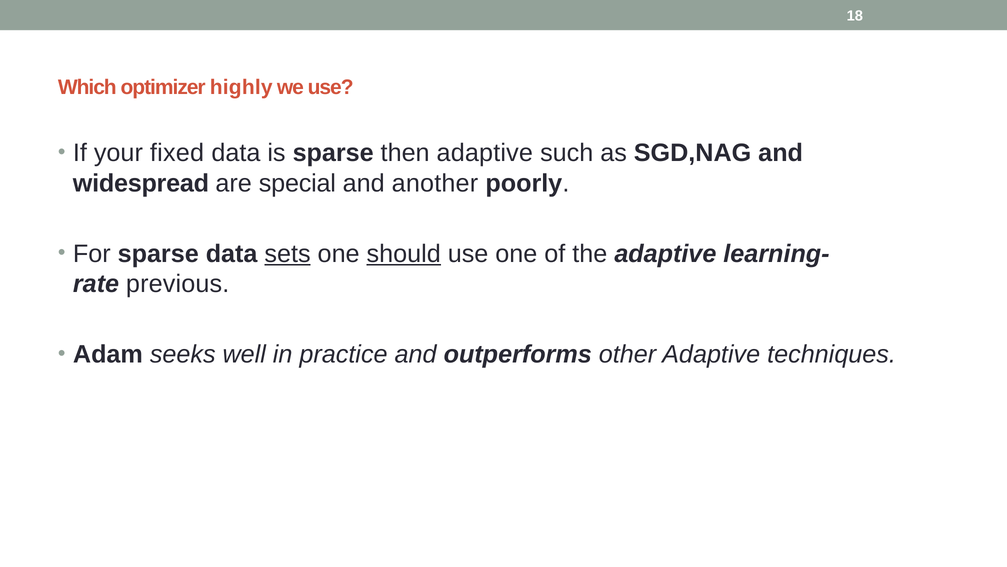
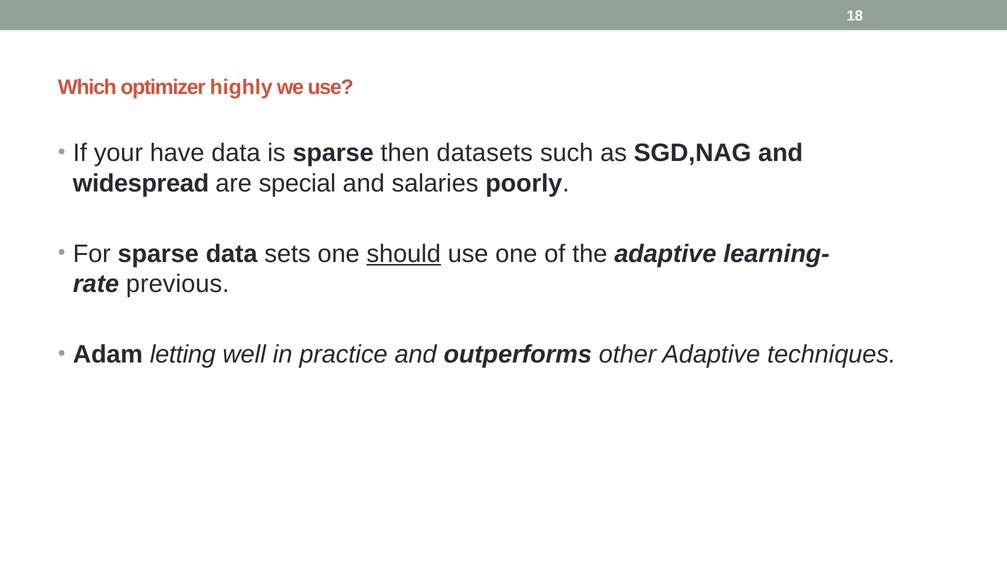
fixed: fixed -> have
then adaptive: adaptive -> datasets
another: another -> salaries
sets underline: present -> none
seeks: seeks -> letting
